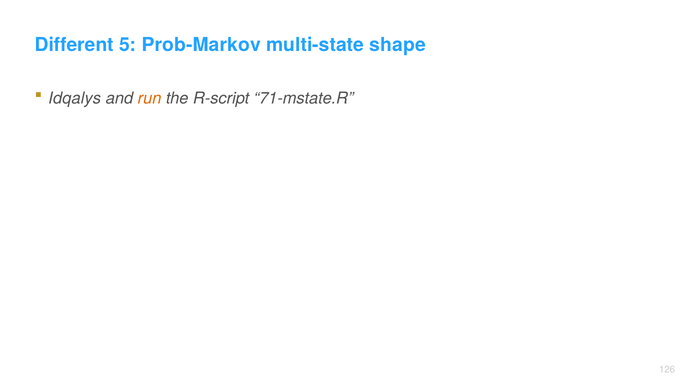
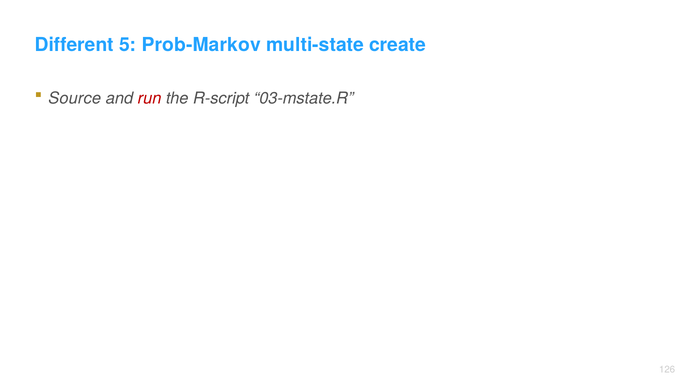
shape: shape -> create
Idqalys: Idqalys -> Source
run colour: orange -> red
71-mstate.R: 71-mstate.R -> 03-mstate.R
